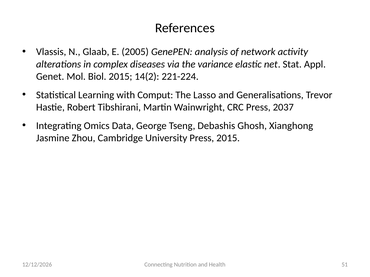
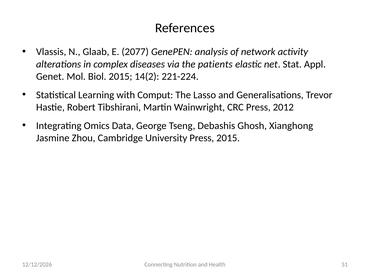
2005: 2005 -> 2077
variance: variance -> patients
2037: 2037 -> 2012
